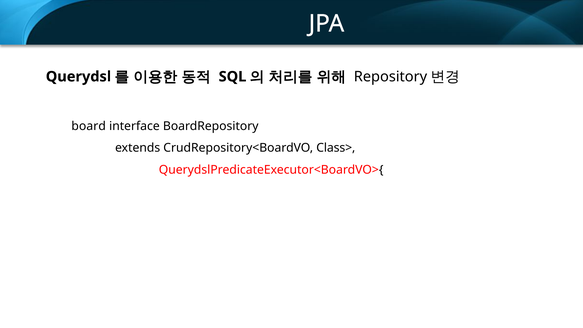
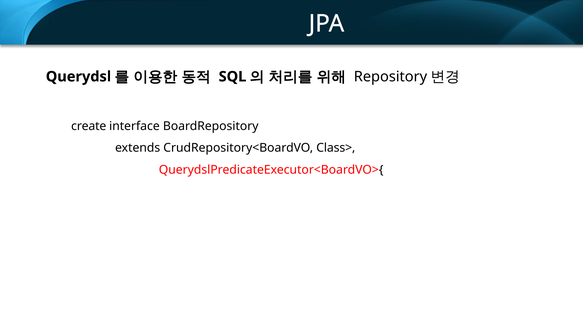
board: board -> create
